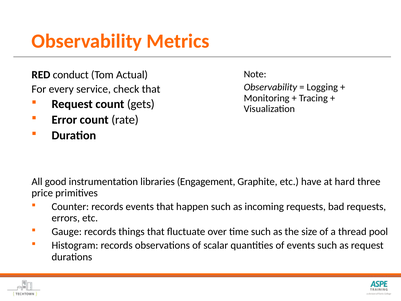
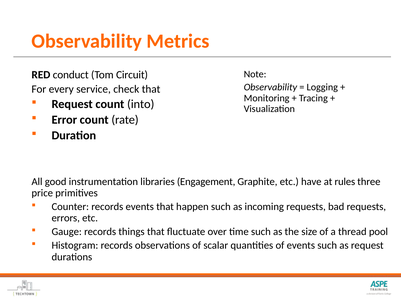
Actual: Actual -> Circuit
gets: gets -> into
hard: hard -> rules
